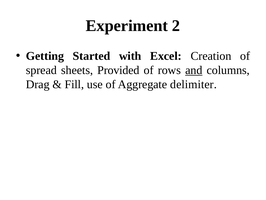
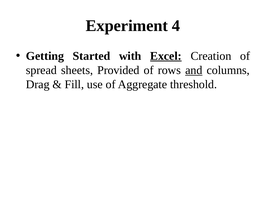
2: 2 -> 4
Excel underline: none -> present
delimiter: delimiter -> threshold
